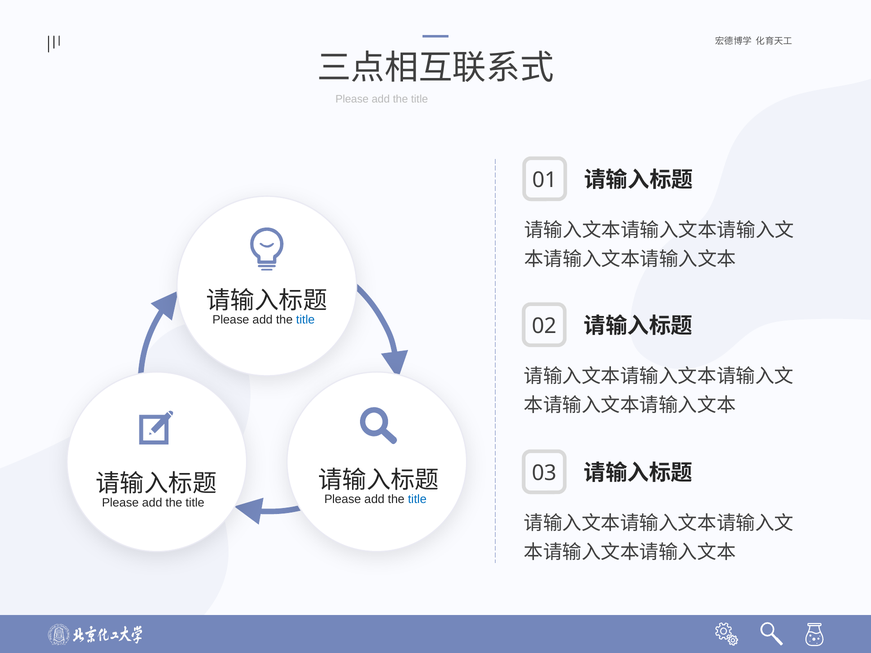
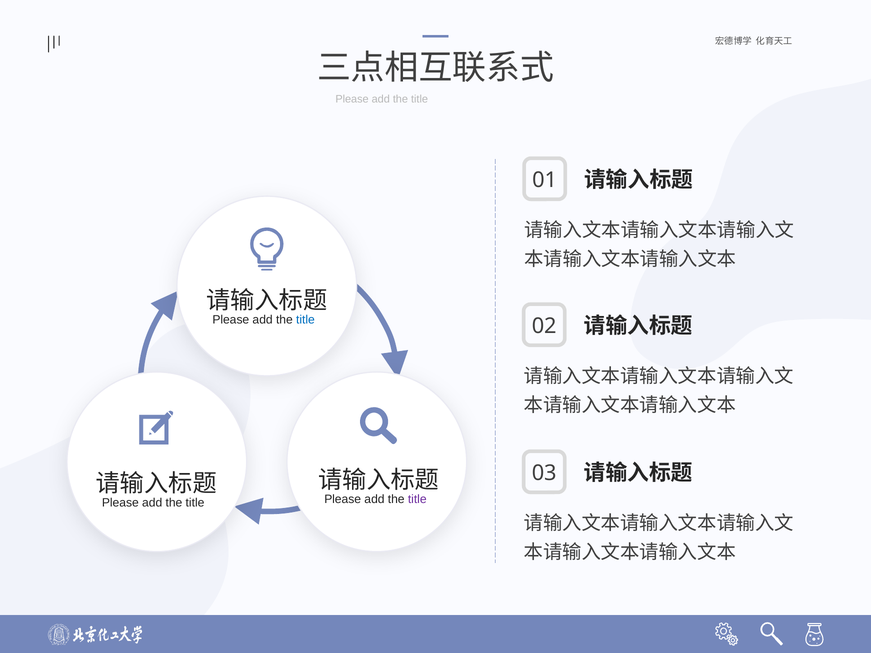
title at (417, 500) colour: blue -> purple
